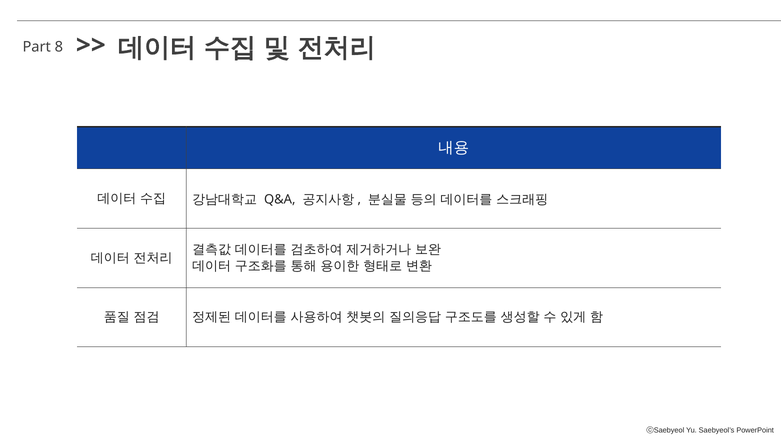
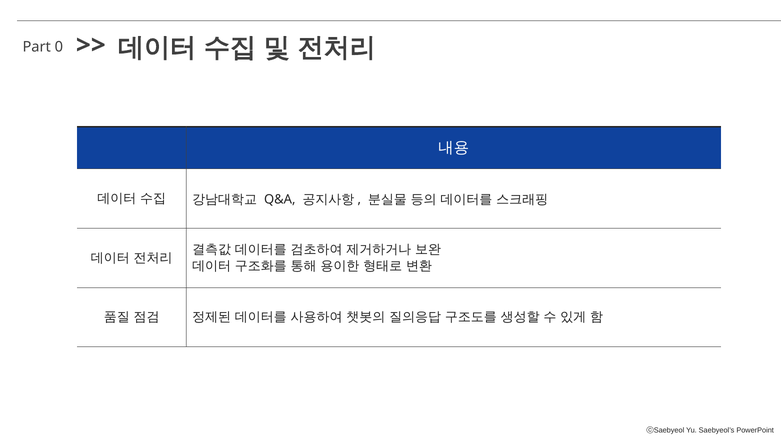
8: 8 -> 0
